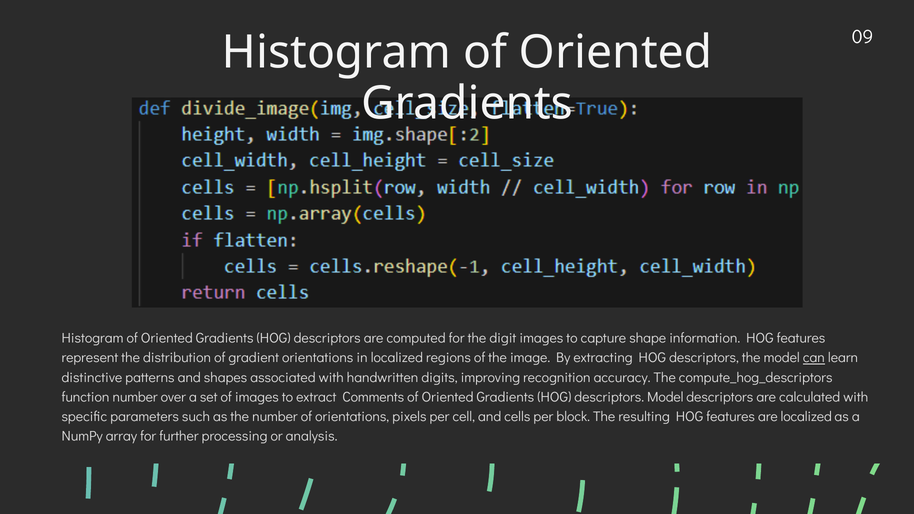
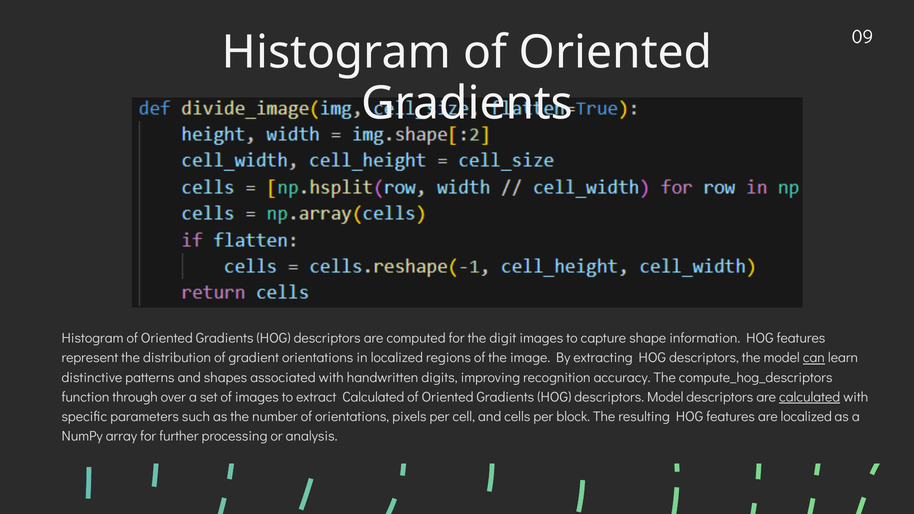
function number: number -> through
extract Comments: Comments -> Calculated
calculated at (810, 397) underline: none -> present
